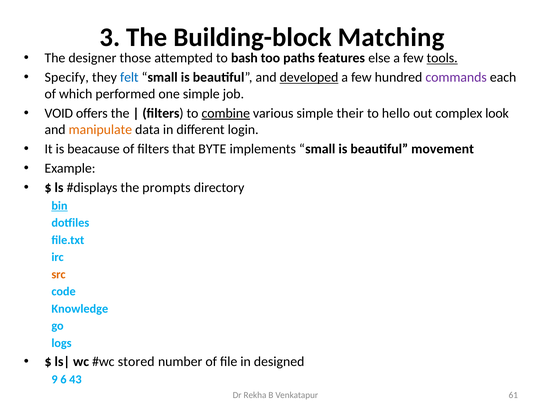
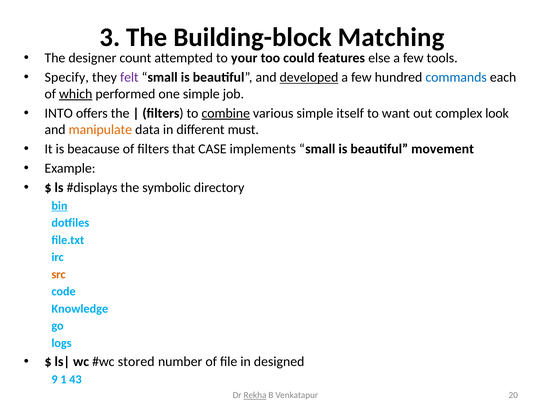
those: those -> count
bash: bash -> your
paths: paths -> could
tools underline: present -> none
felt colour: blue -> purple
commands colour: purple -> blue
which underline: none -> present
VOID: VOID -> INTO
their: their -> itself
hello: hello -> want
login: login -> must
BYTE: BYTE -> CASE
prompts: prompts -> symbolic
6: 6 -> 1
Rekha underline: none -> present
61: 61 -> 20
